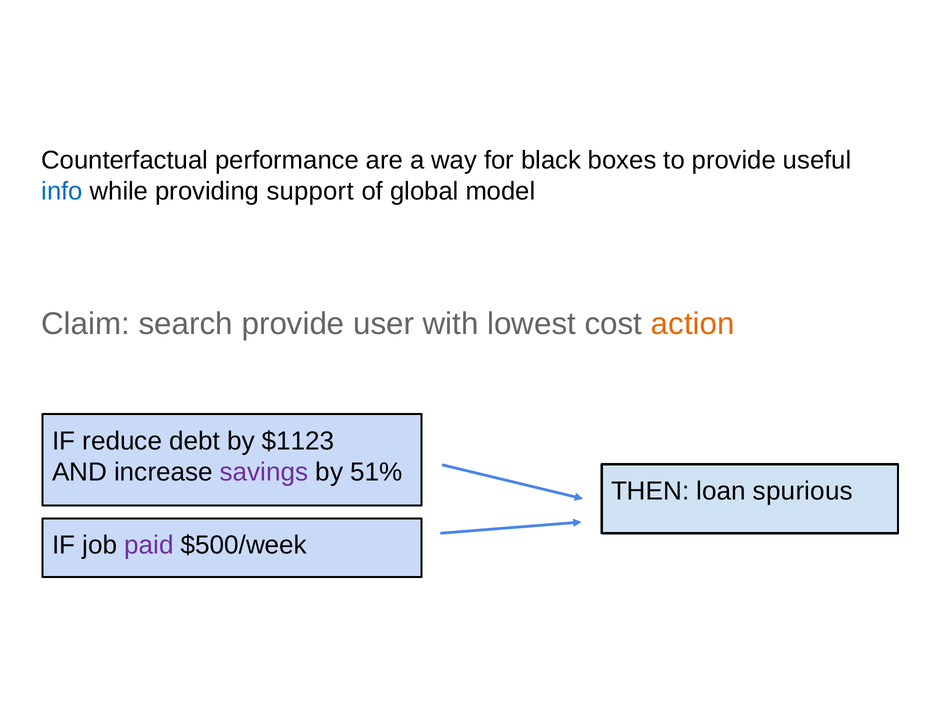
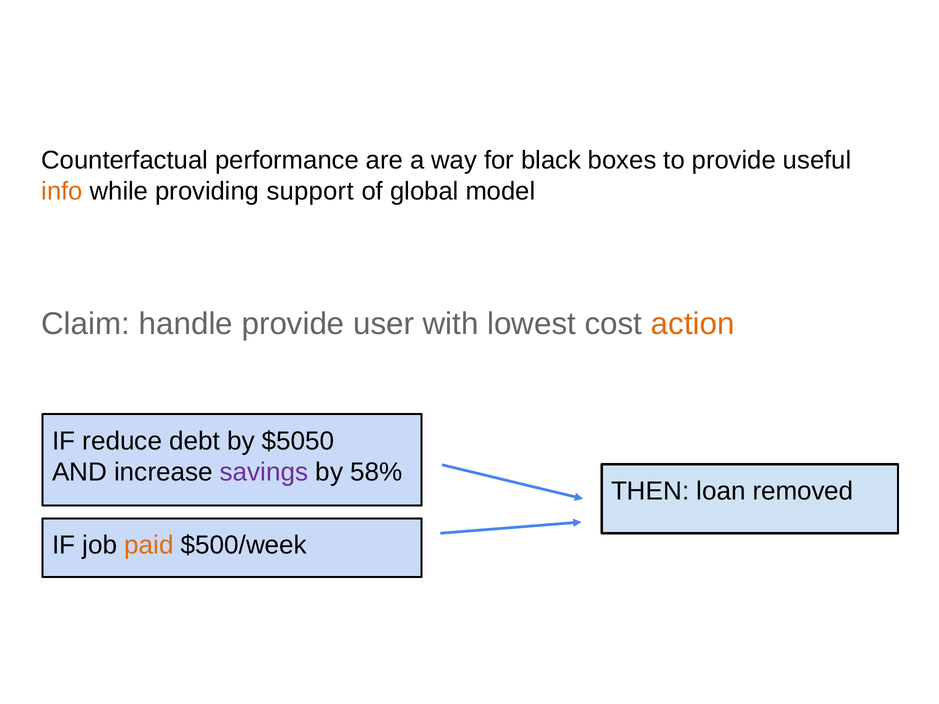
info colour: blue -> orange
search: search -> handle
$1123: $1123 -> $5050
51%: 51% -> 58%
spurious: spurious -> removed
paid colour: purple -> orange
